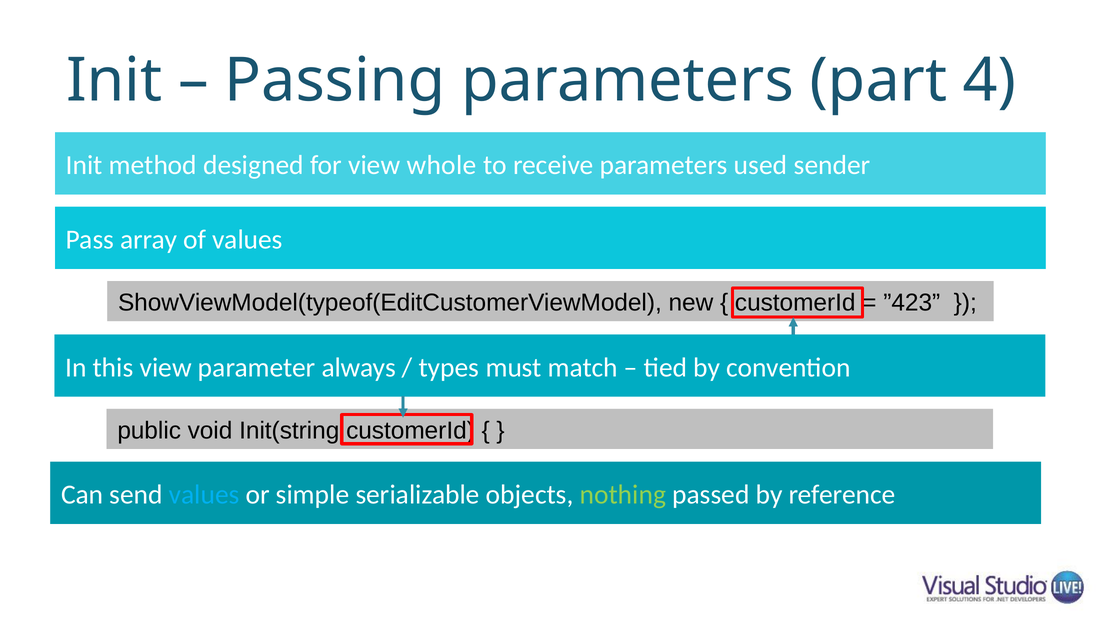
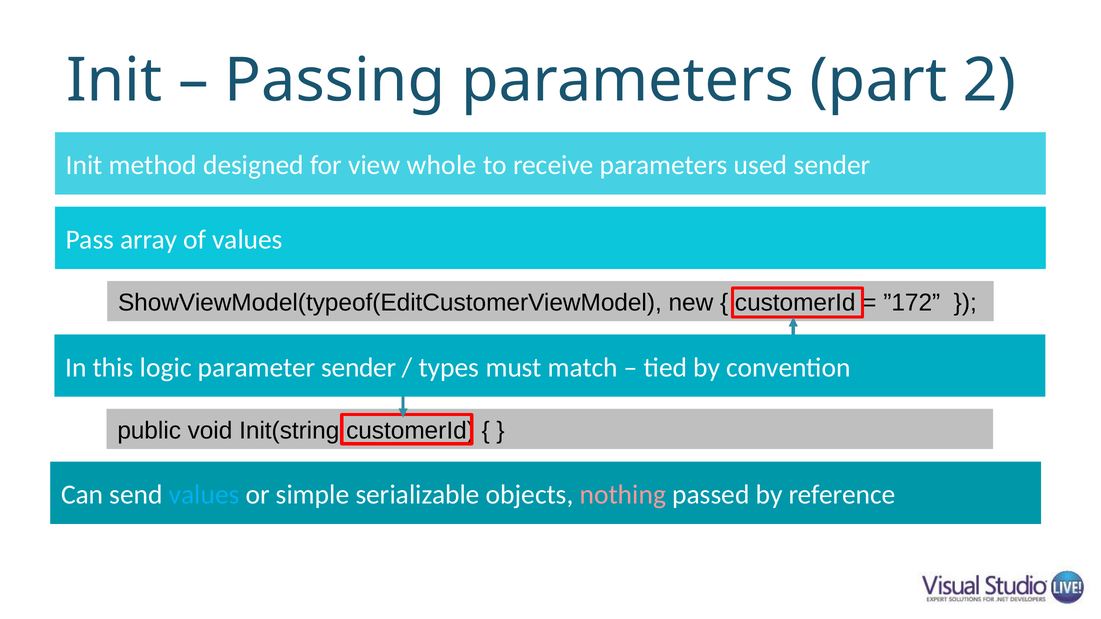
4: 4 -> 2
”423: ”423 -> ”172
this view: view -> logic
parameter always: always -> sender
nothing colour: light green -> pink
